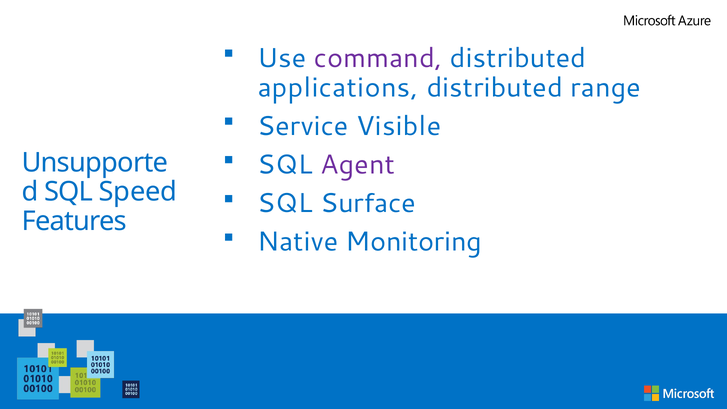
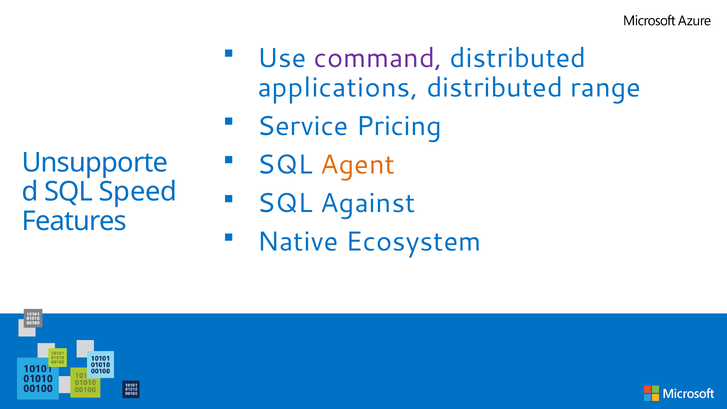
Visible: Visible -> Pricing
Agent colour: purple -> orange
Surface: Surface -> Against
Monitoring: Monitoring -> Ecosystem
